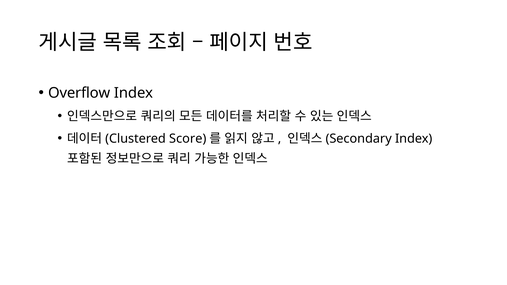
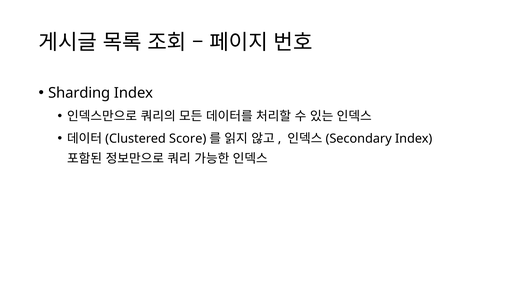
Overflow: Overflow -> Sharding
